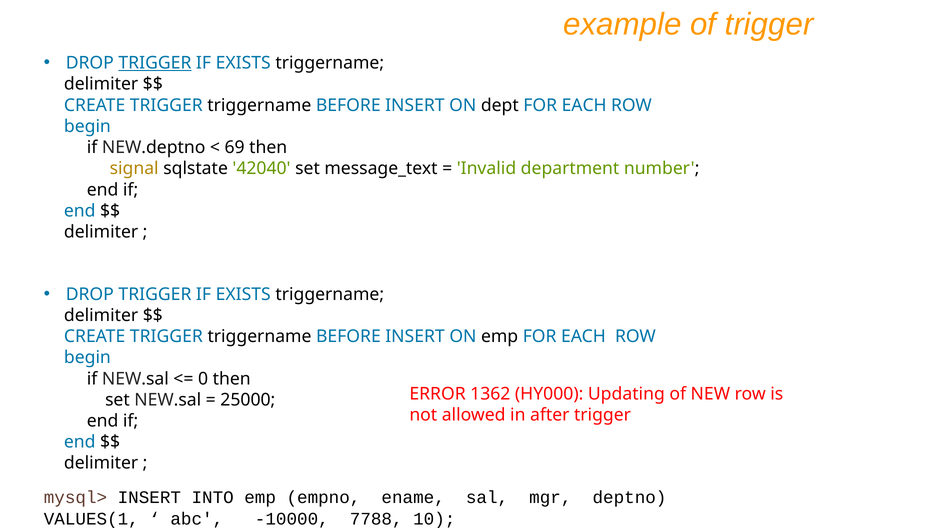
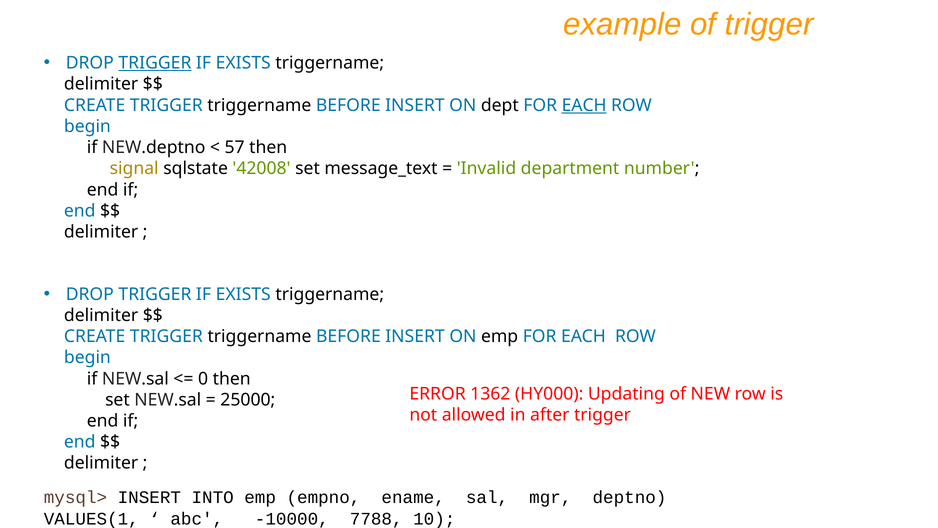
EACH at (584, 105) underline: none -> present
69: 69 -> 57
42040: 42040 -> 42008
